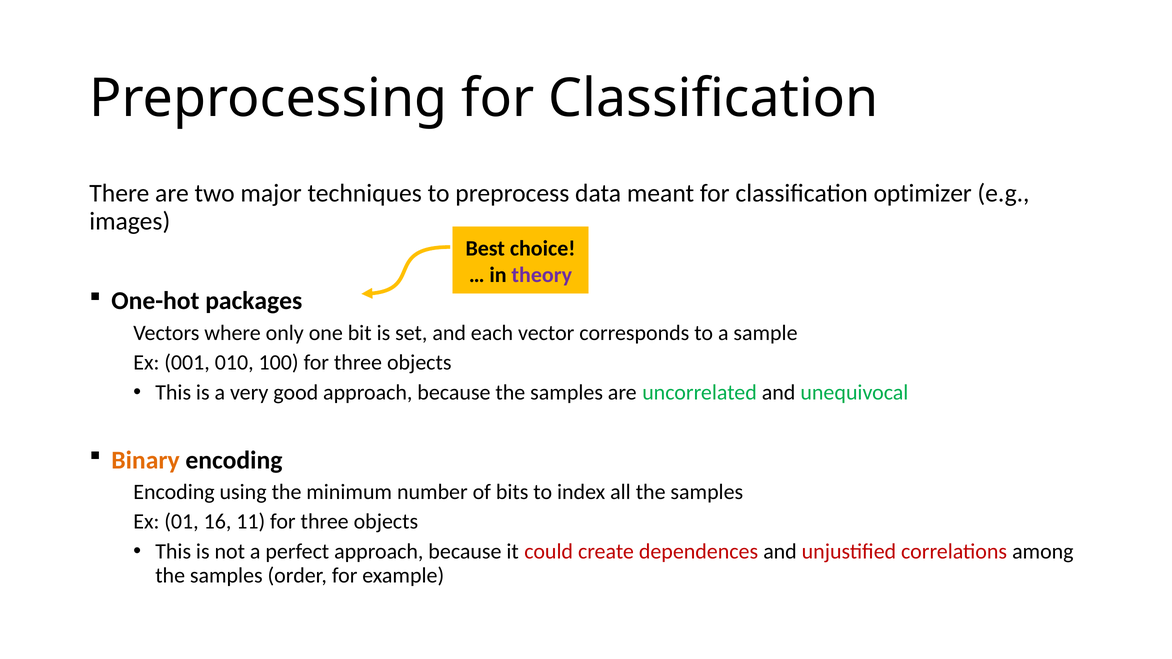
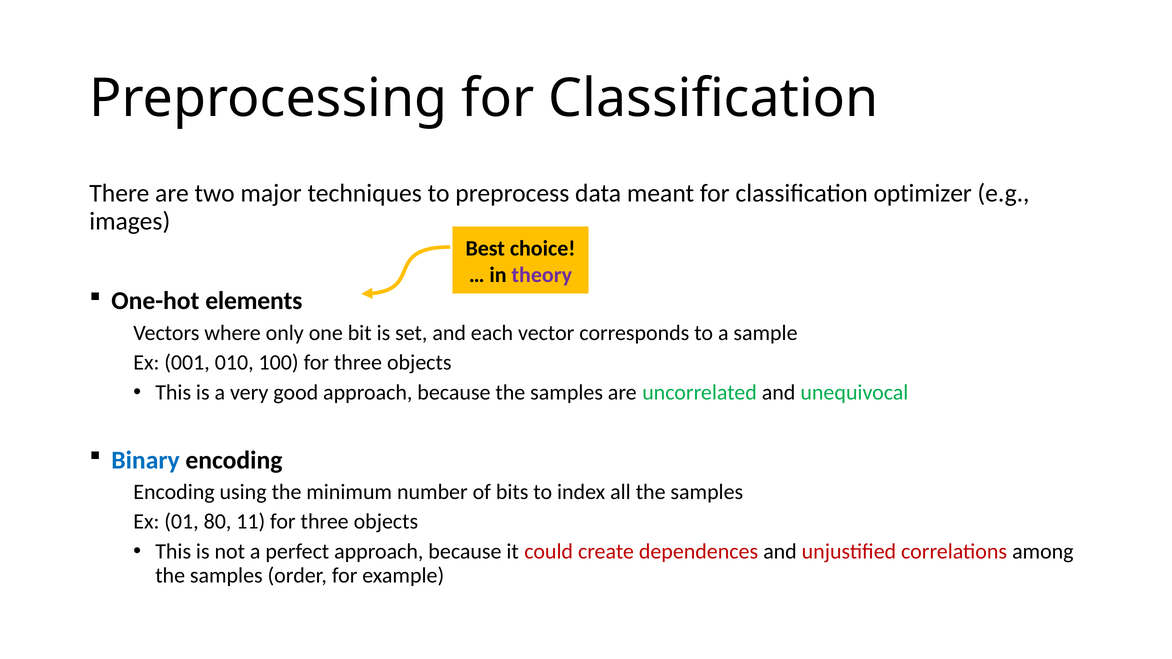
packages: packages -> elements
Binary colour: orange -> blue
16: 16 -> 80
